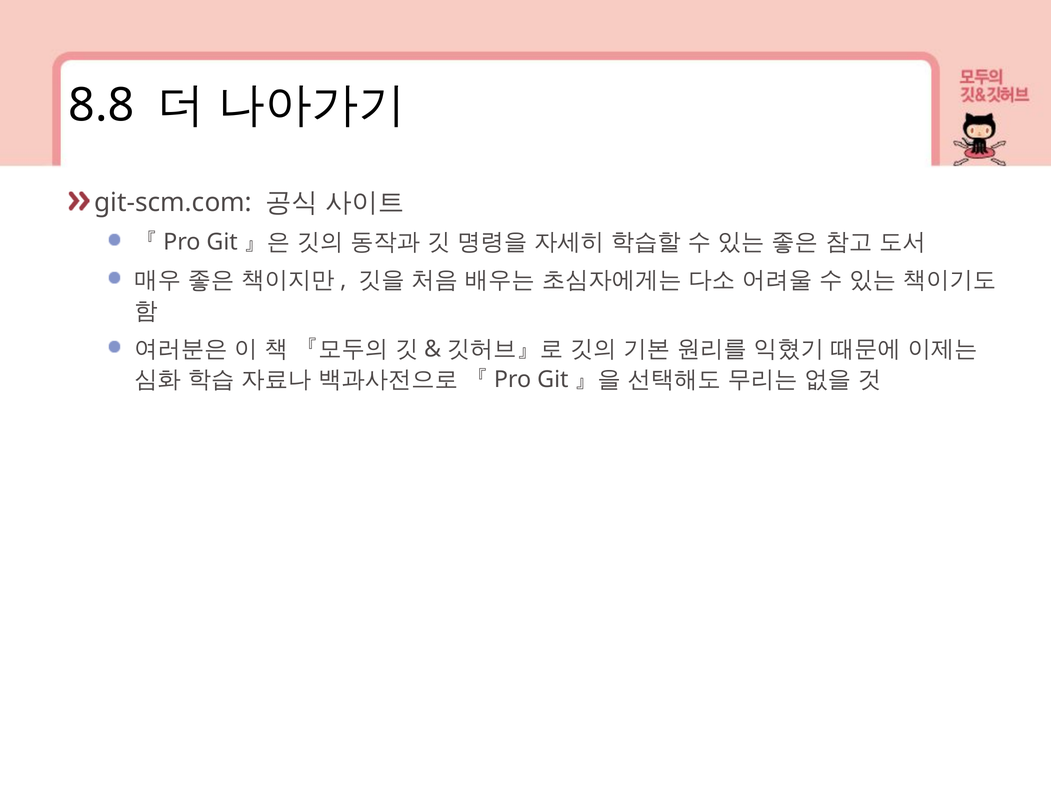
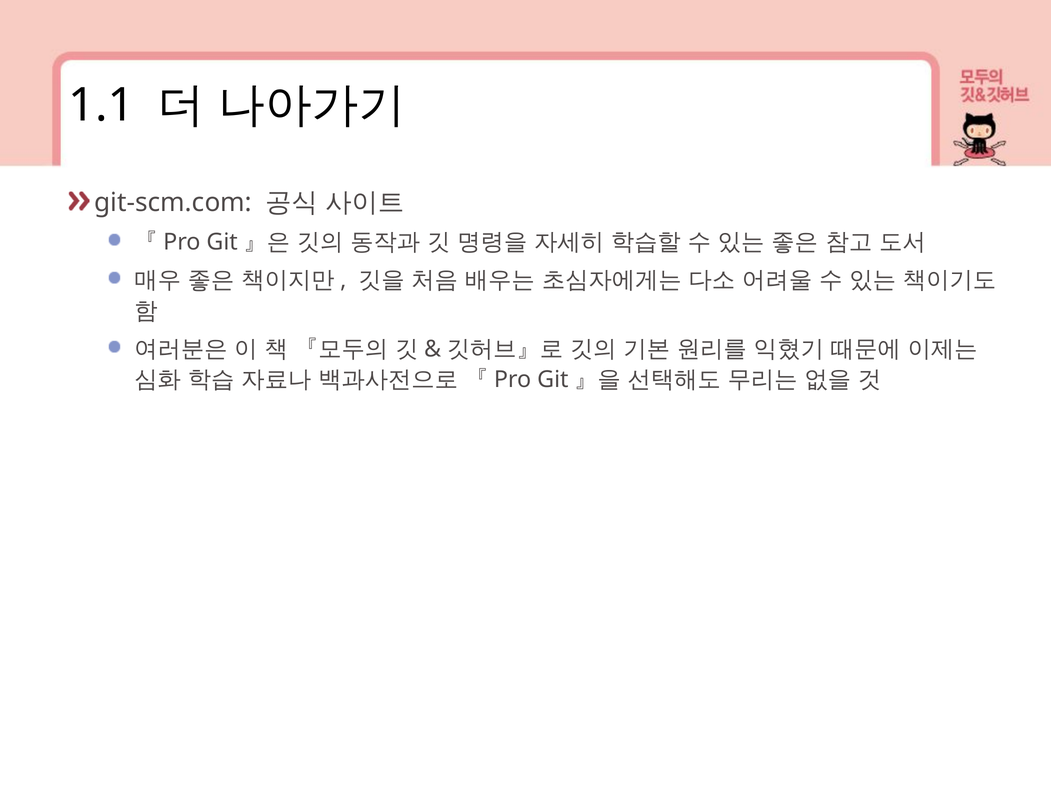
8.8: 8.8 -> 1.1
